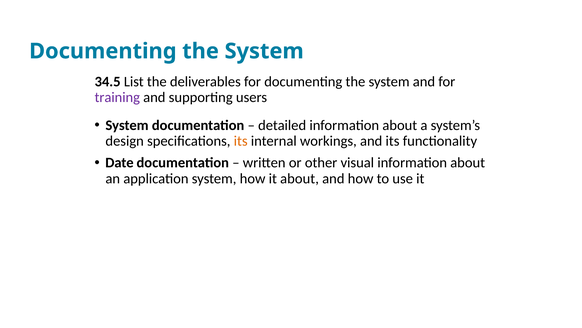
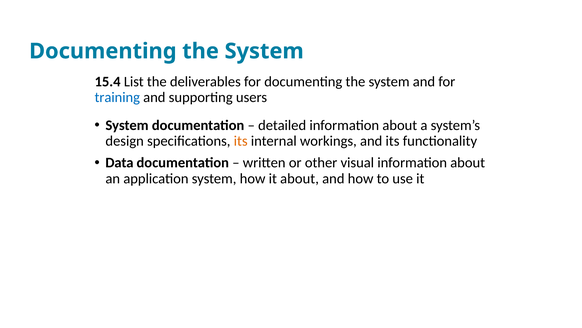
34.5: 34.5 -> 15.4
training colour: purple -> blue
Date: Date -> Data
